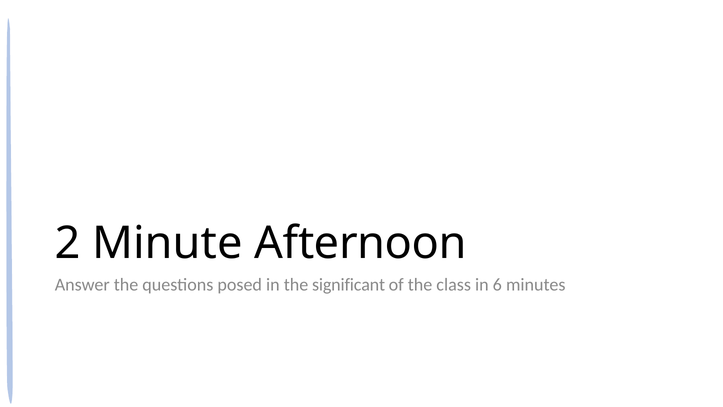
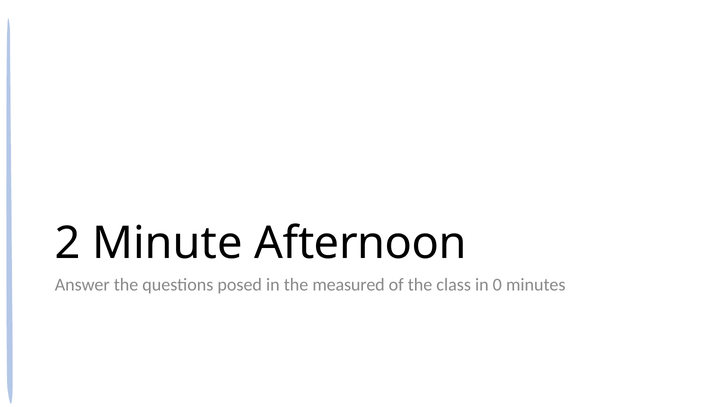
significant: significant -> measured
6: 6 -> 0
